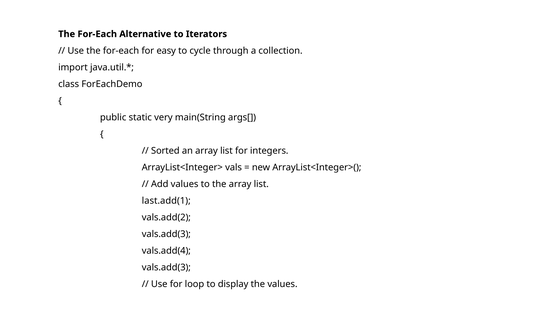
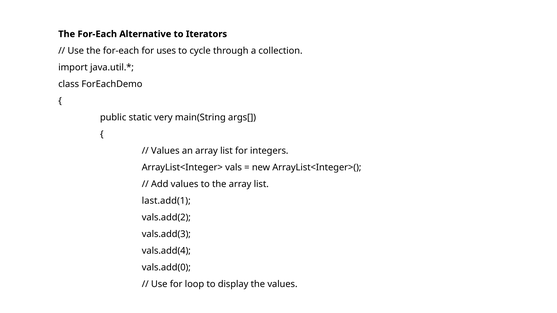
easy: easy -> uses
Sorted at (165, 151): Sorted -> Values
vals.add(3 at (166, 268): vals.add(3 -> vals.add(0
